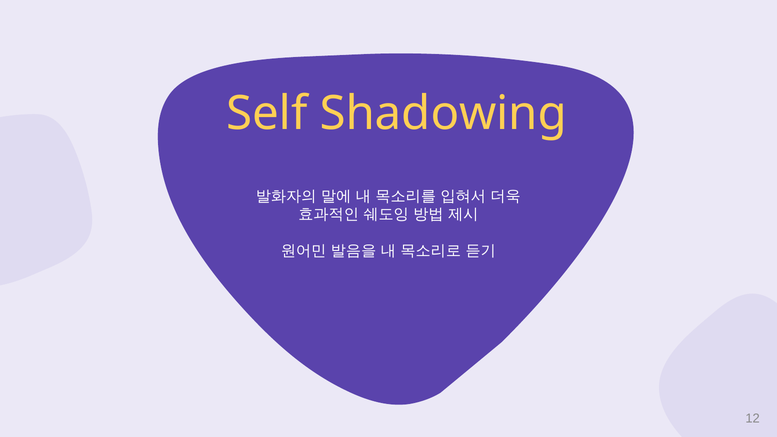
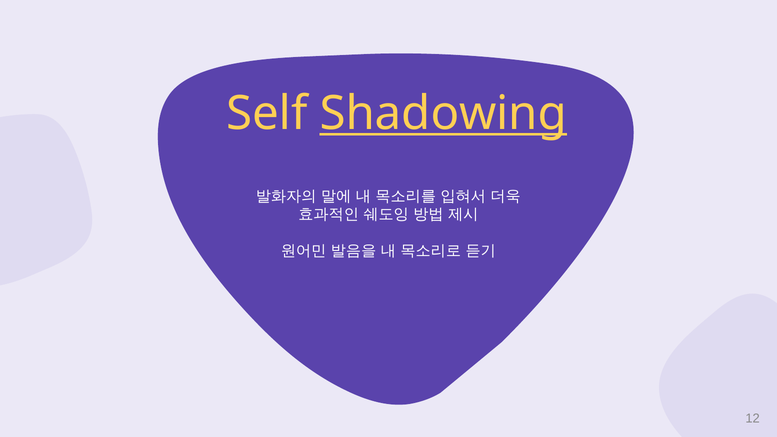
Shadowing underline: none -> present
